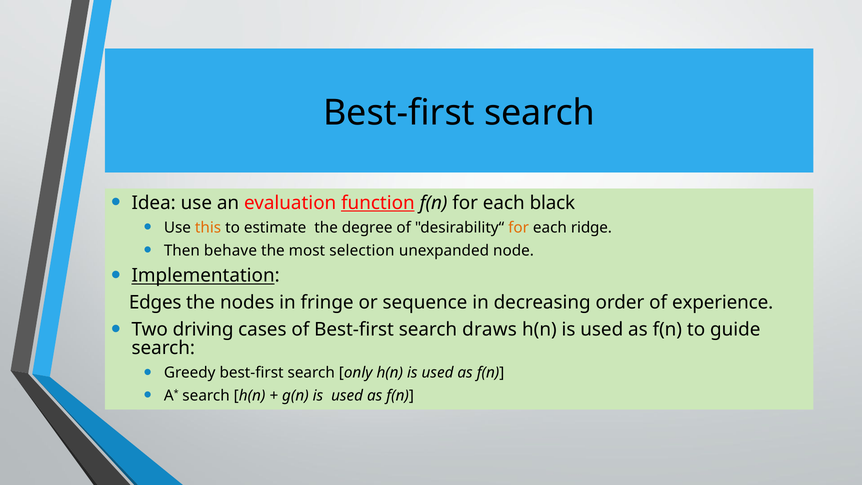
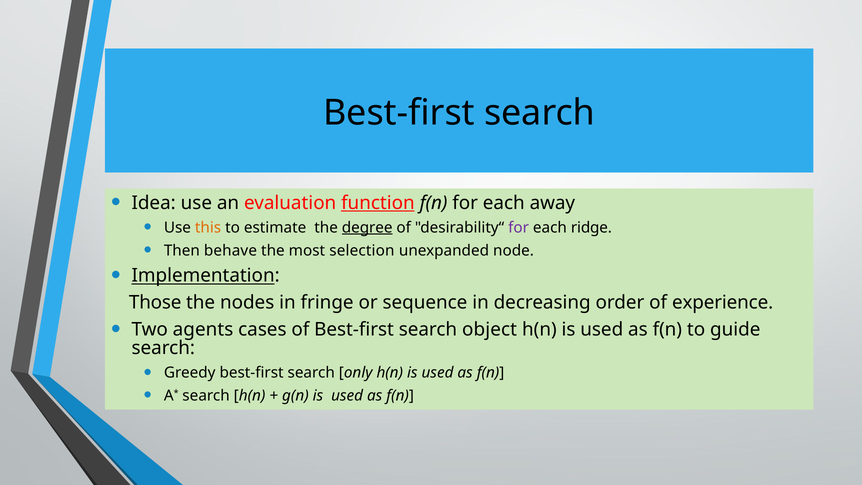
black: black -> away
degree underline: none -> present
for at (519, 228) colour: orange -> purple
Edges: Edges -> Those
driving: driving -> agents
draws: draws -> object
